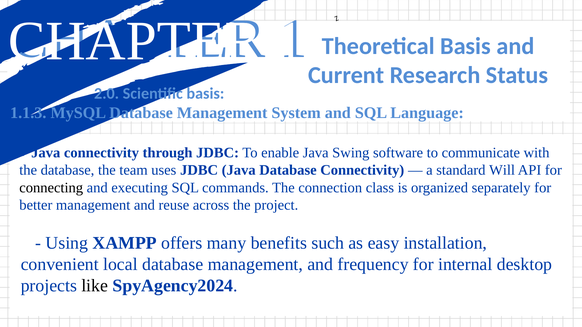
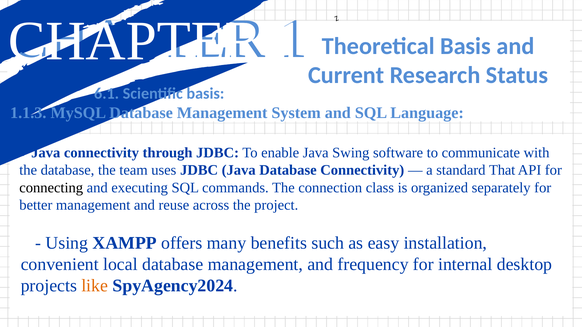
2.0: 2.0 -> 6.1
Will: Will -> That
like colour: black -> orange
